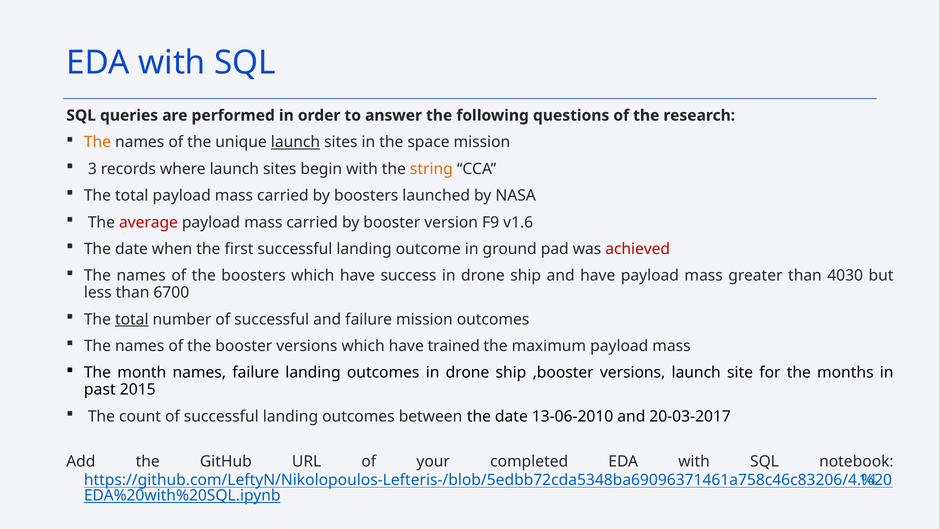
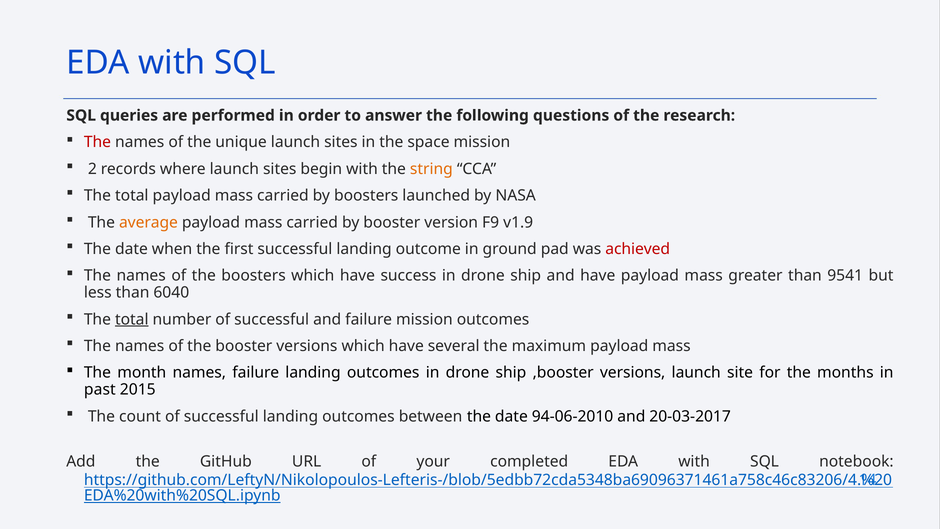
The at (98, 142) colour: orange -> red
launch at (295, 142) underline: present -> none
3: 3 -> 2
average colour: red -> orange
v1.6: v1.6 -> v1.9
4030: 4030 -> 9541
6700: 6700 -> 6040
trained: trained -> several
13-06-2010: 13-06-2010 -> 94-06-2010
